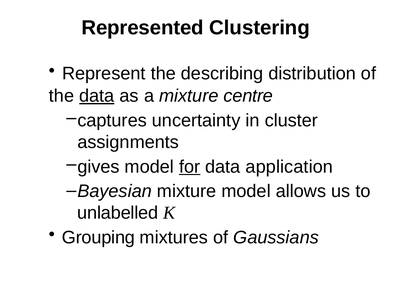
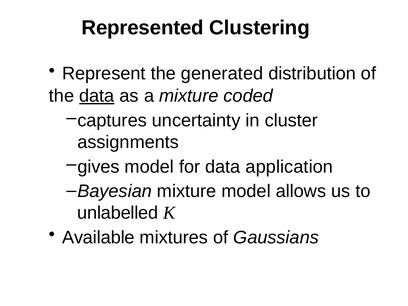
describing: describing -> generated
centre: centre -> coded
for underline: present -> none
Grouping: Grouping -> Available
